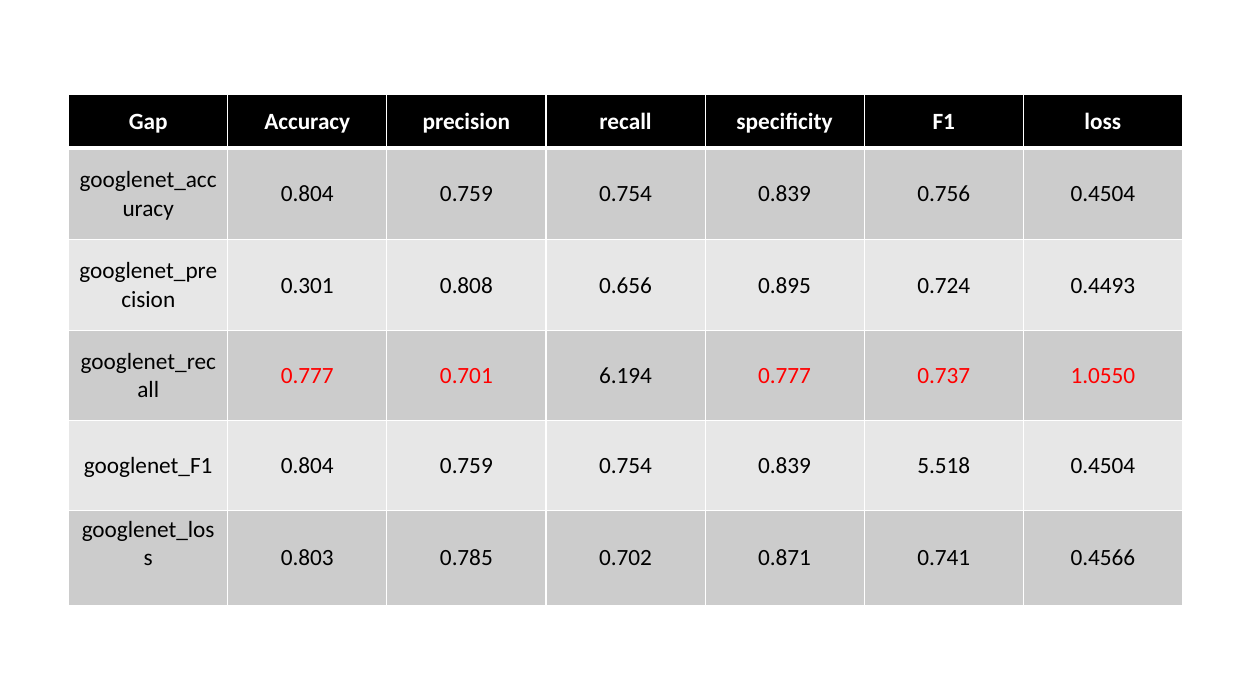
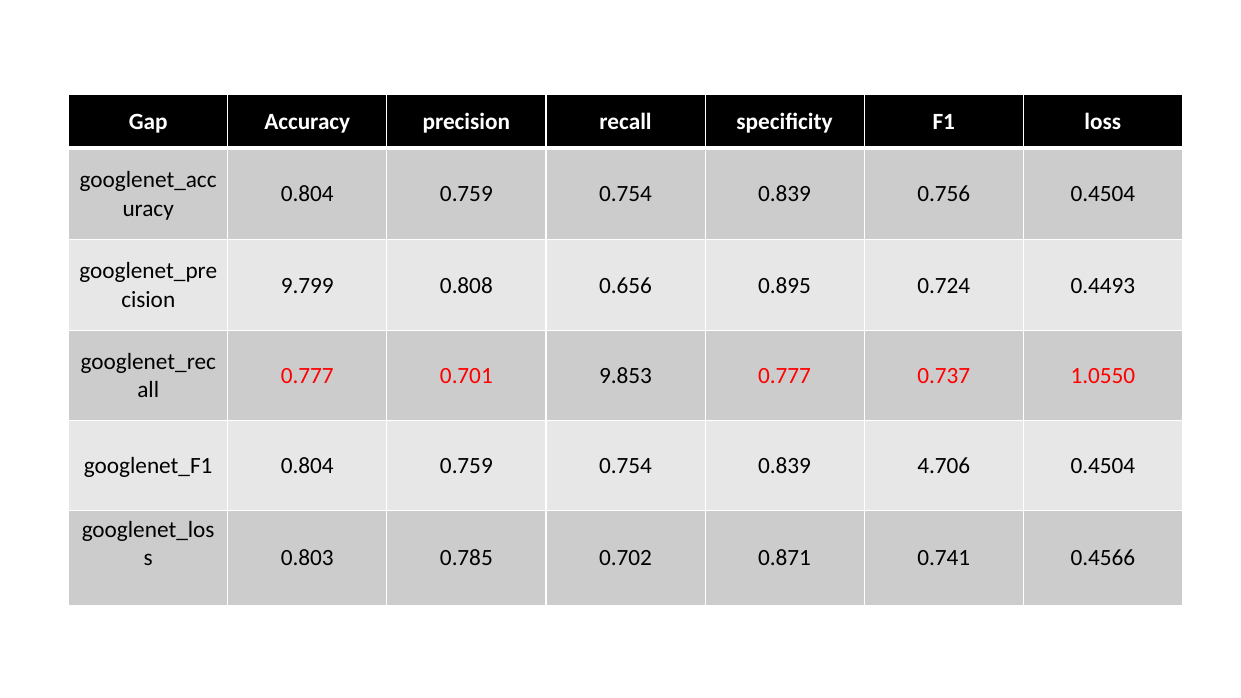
0.301: 0.301 -> 9.799
6.194: 6.194 -> 9.853
5.518: 5.518 -> 4.706
